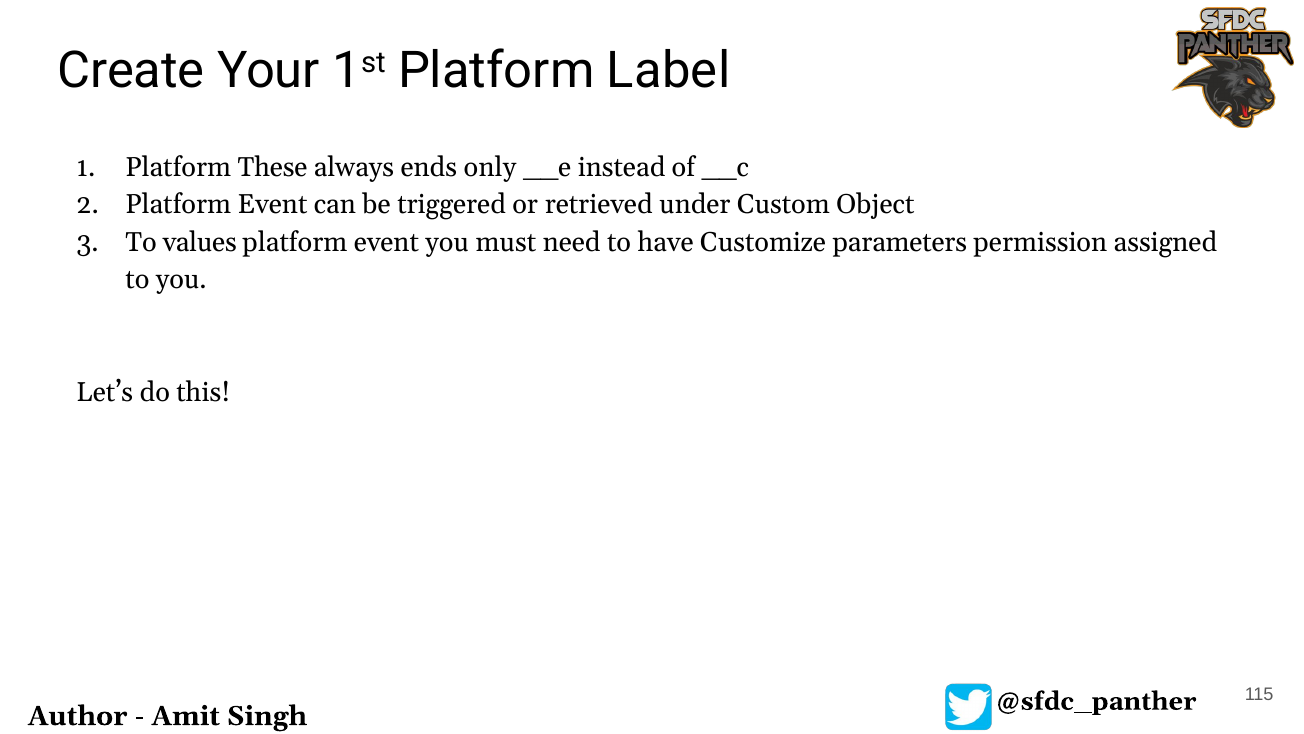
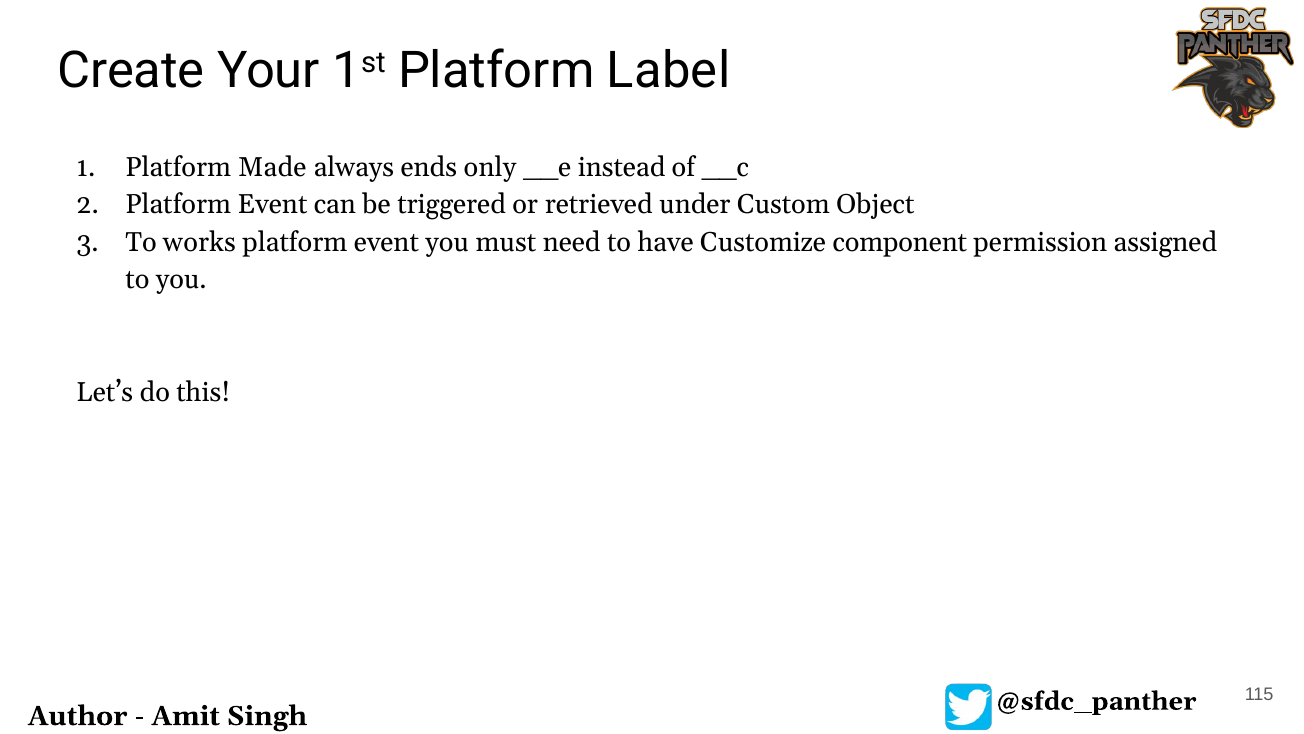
These: These -> Made
values: values -> works
parameters: parameters -> component
